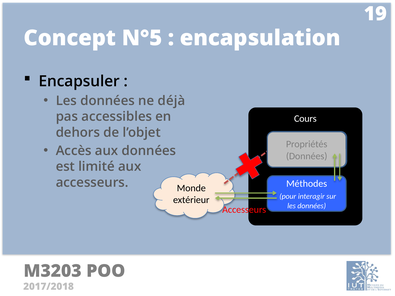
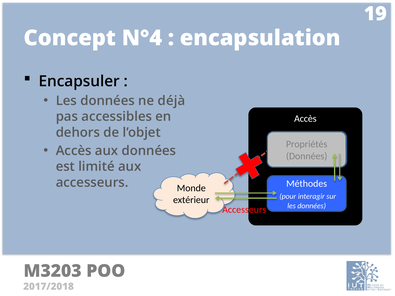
N°5: N°5 -> N°4
Cours at (305, 119): Cours -> Accès
